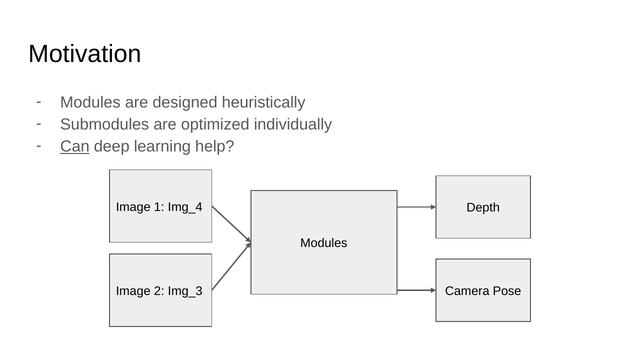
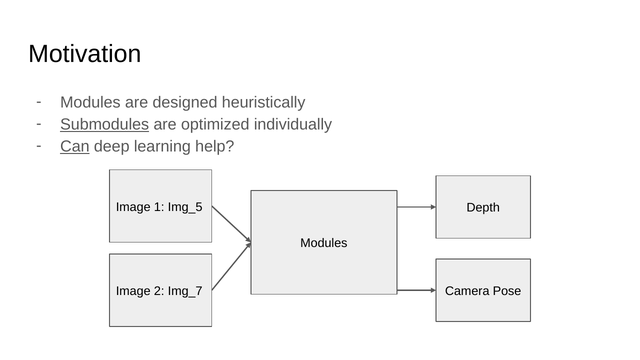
Submodules underline: none -> present
Img_4: Img_4 -> Img_5
Img_3: Img_3 -> Img_7
